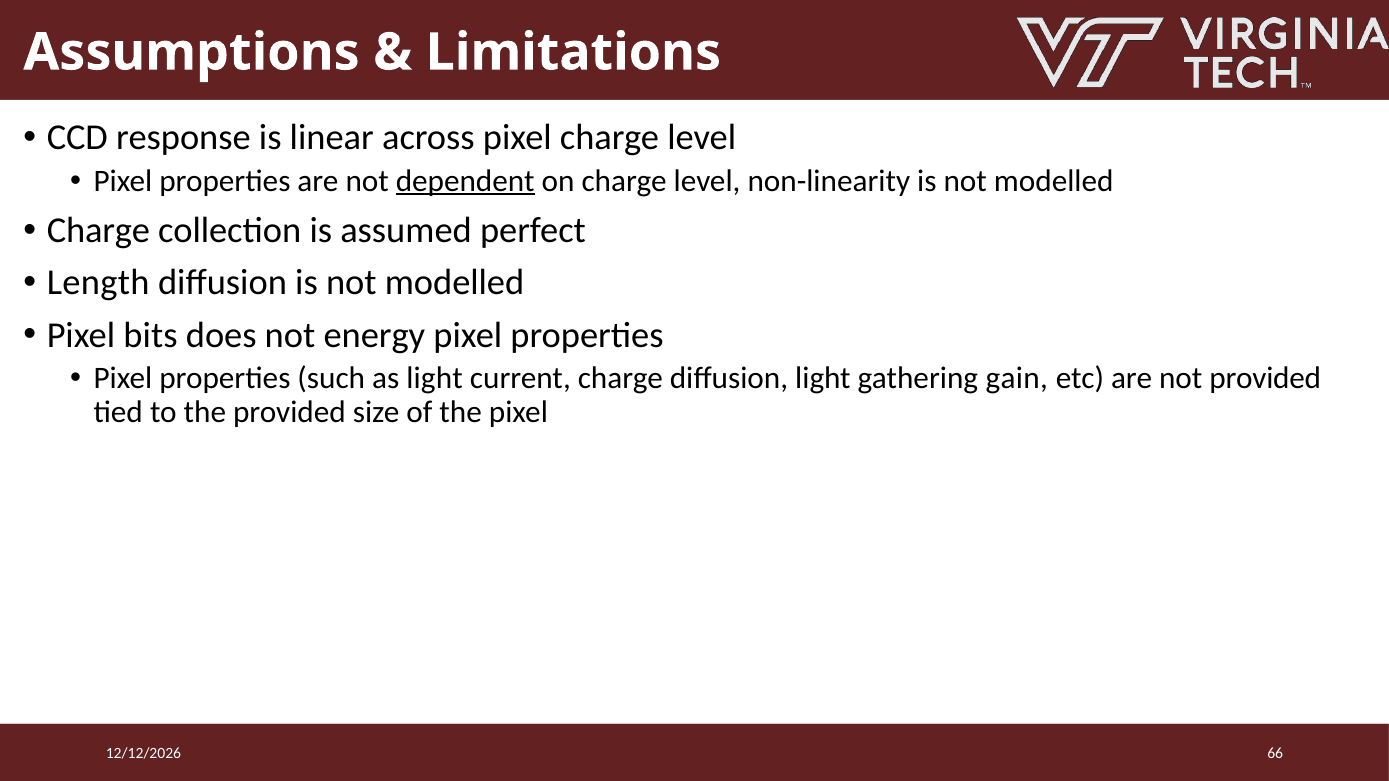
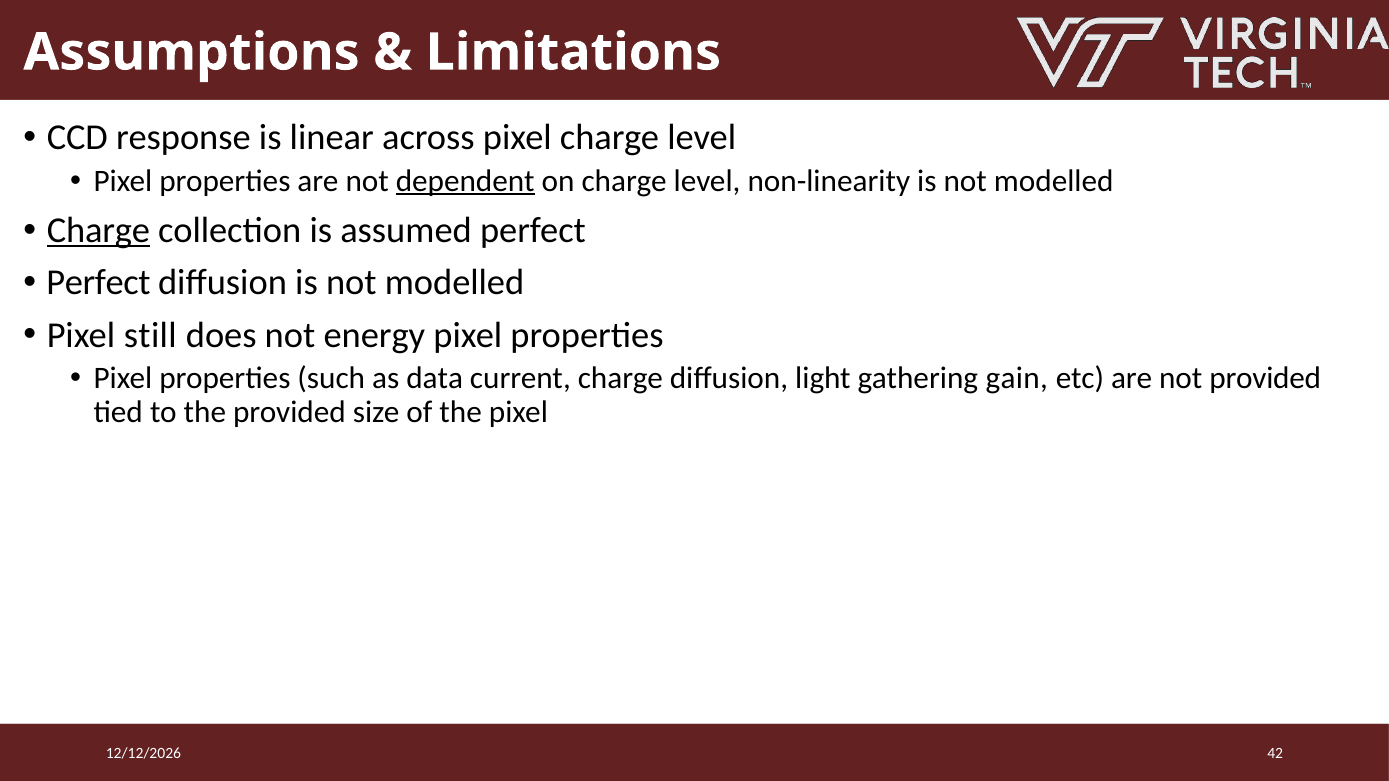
Charge at (98, 231) underline: none -> present
Length at (98, 283): Length -> Perfect
bits: bits -> still
as light: light -> data
66: 66 -> 42
